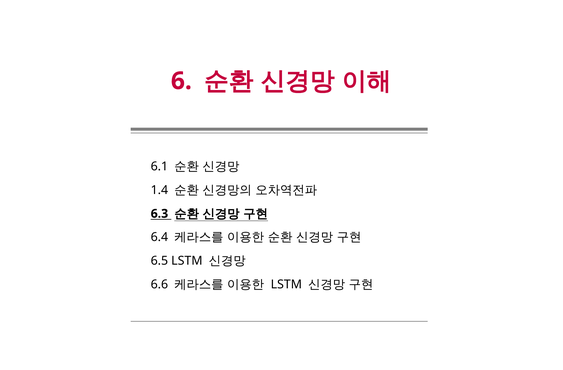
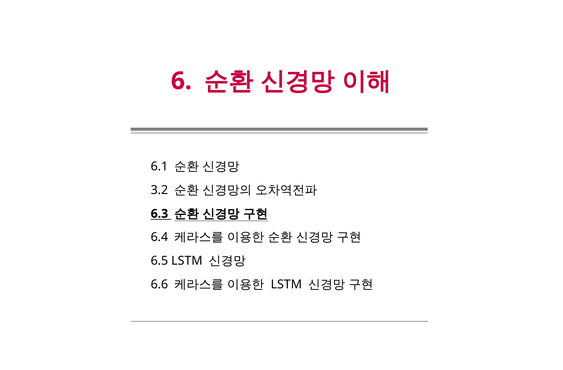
1.4: 1.4 -> 3.2
